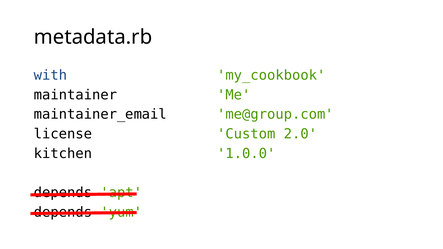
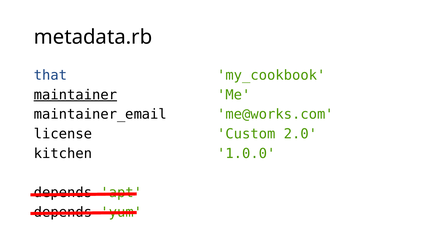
with: with -> that
maintainer underline: none -> present
me@group.com: me@group.com -> me@works.com
